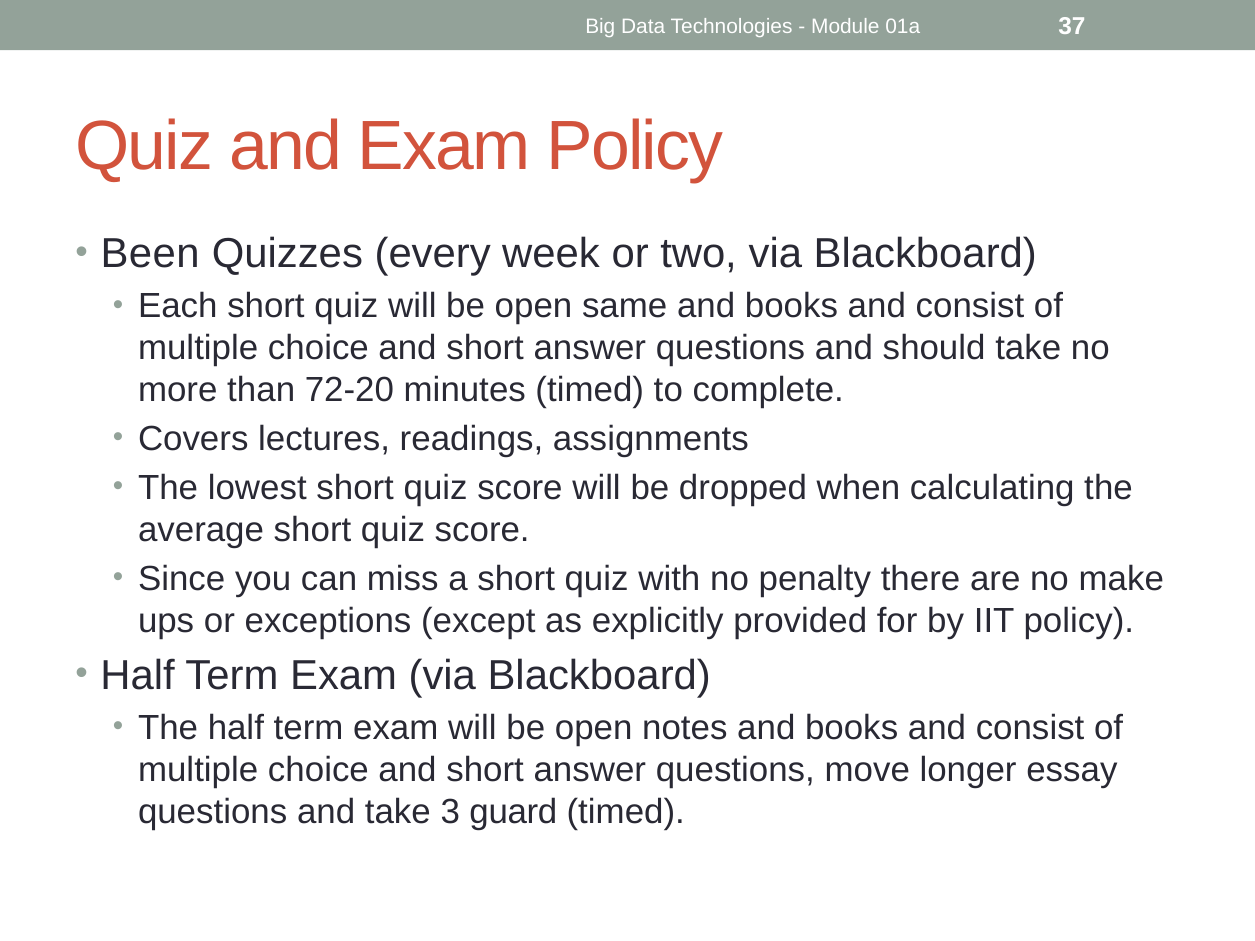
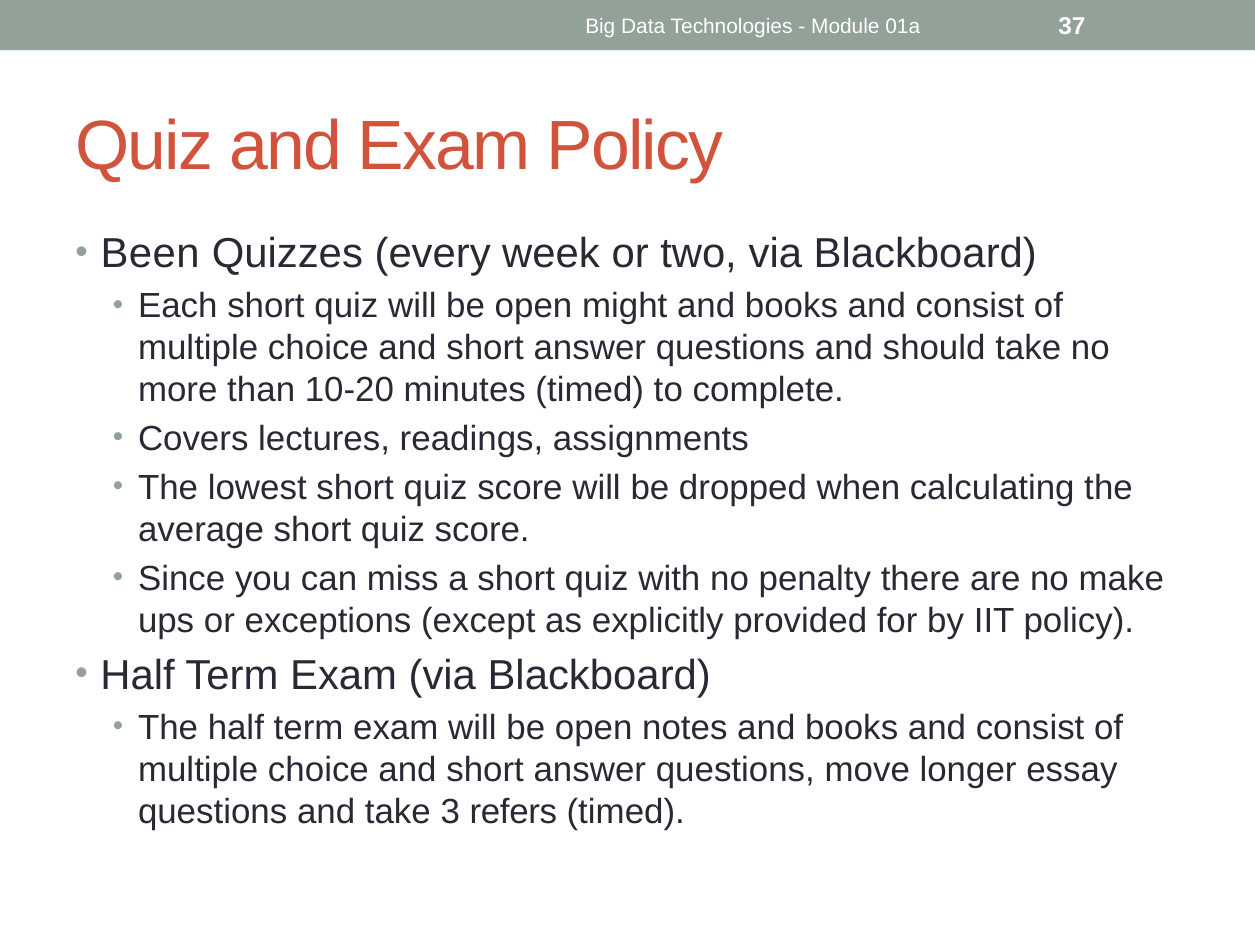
same: same -> might
72-20: 72-20 -> 10-20
guard: guard -> refers
